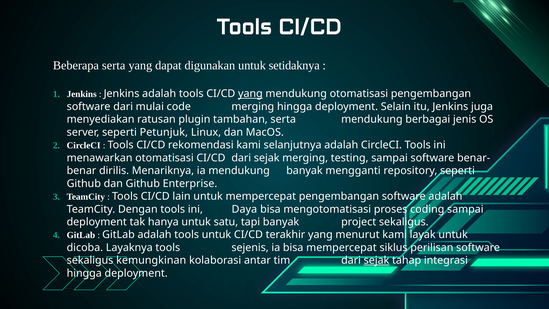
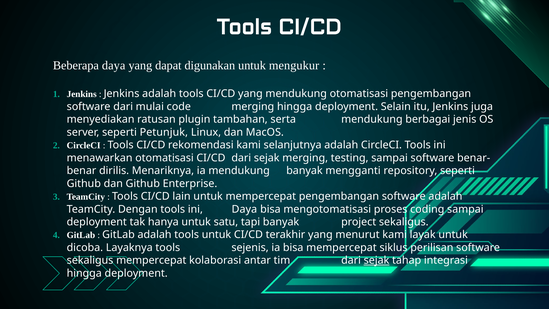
Beberapa serta: serta -> daya
setidaknya: setidaknya -> mengukur
yang at (250, 94) underline: present -> none
sekaligus kemungkinan: kemungkinan -> mempercepat
